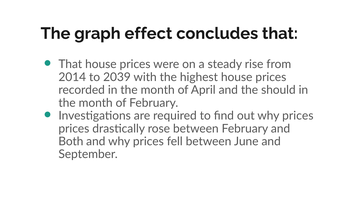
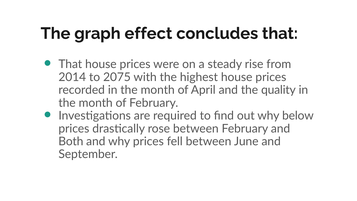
2039: 2039 -> 2075
should: should -> quality
out why prices: prices -> below
